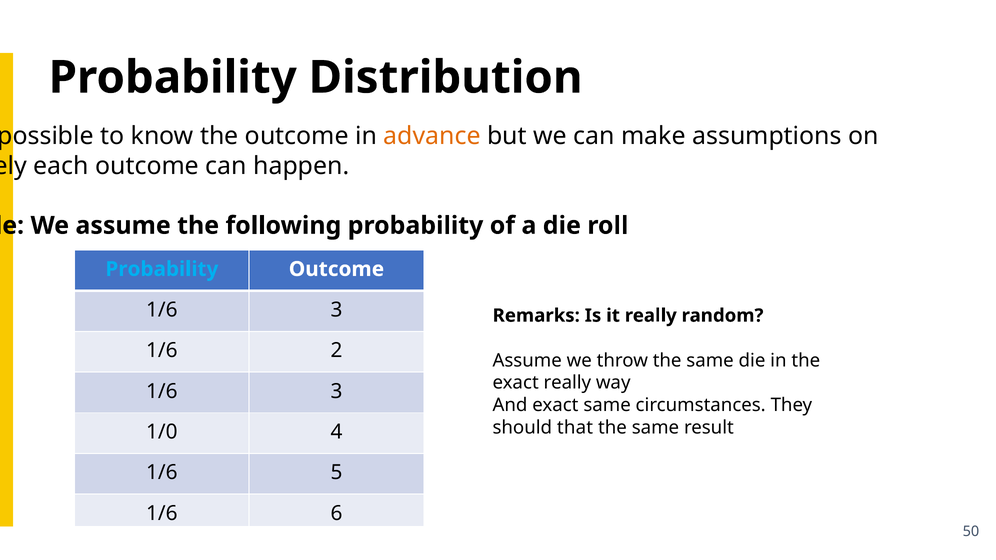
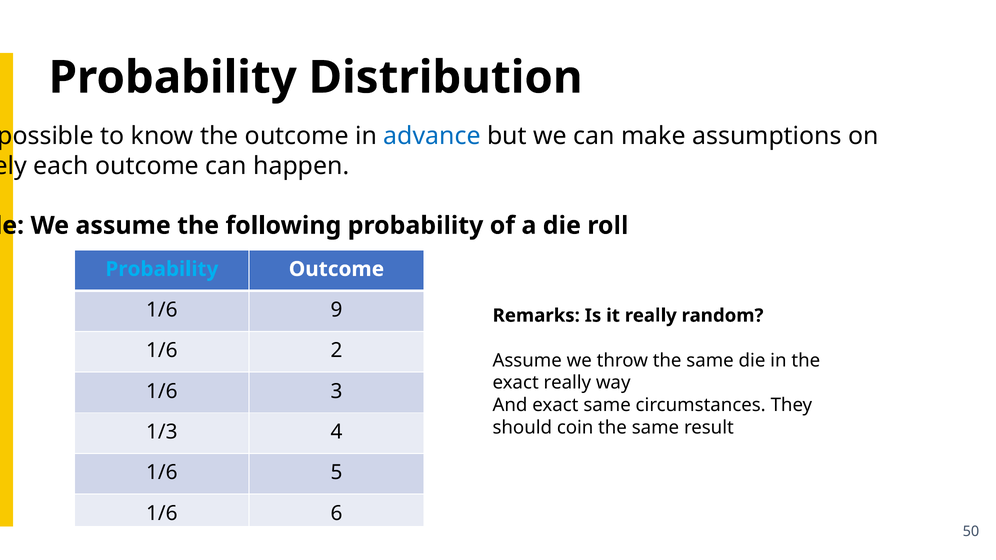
advance colour: orange -> blue
3 at (337, 310): 3 -> 9
that: that -> coin
1/0: 1/0 -> 1/3
